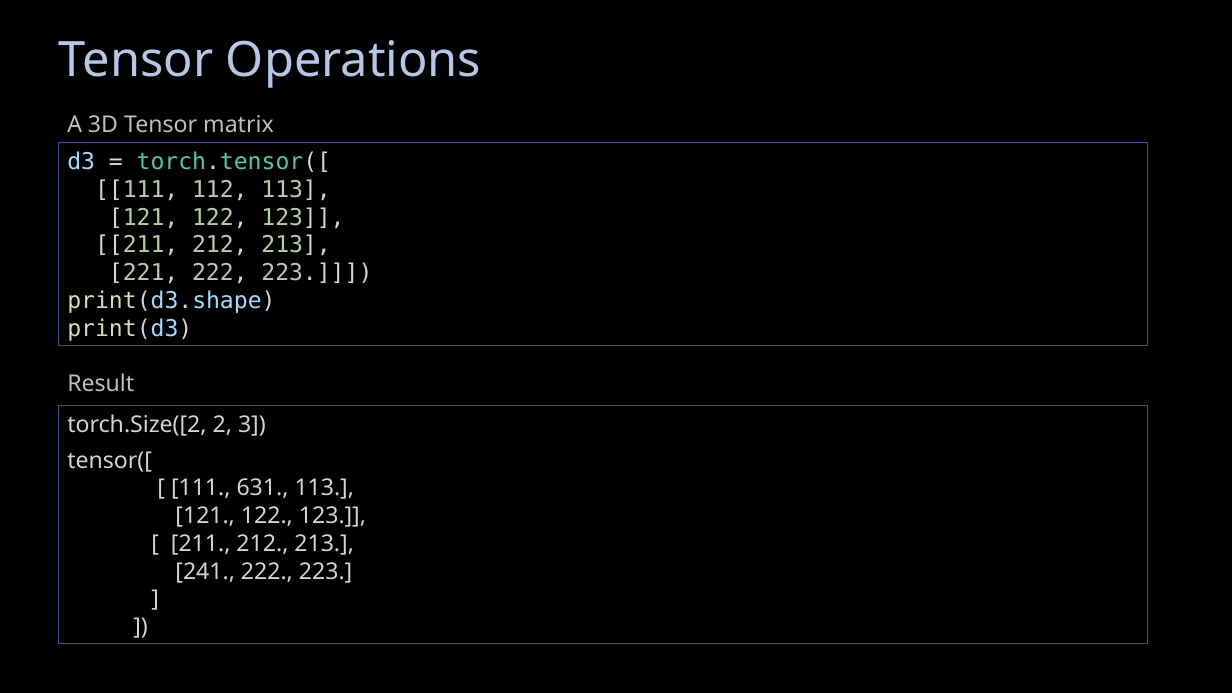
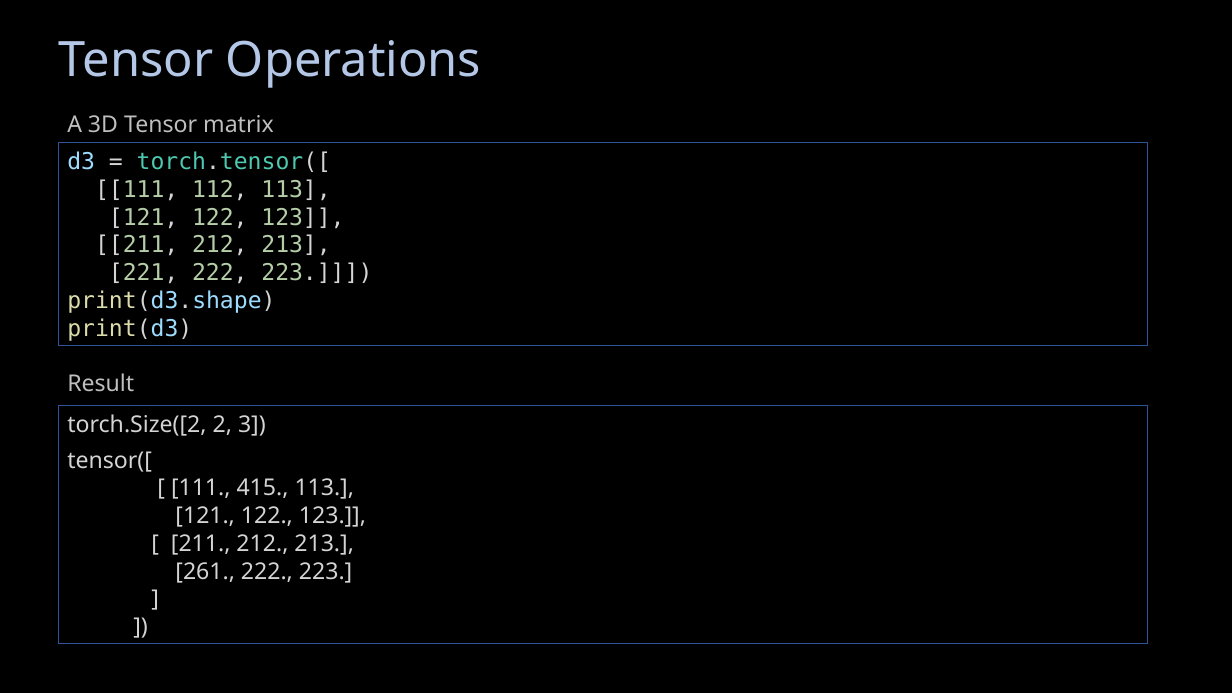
631: 631 -> 415
241: 241 -> 261
